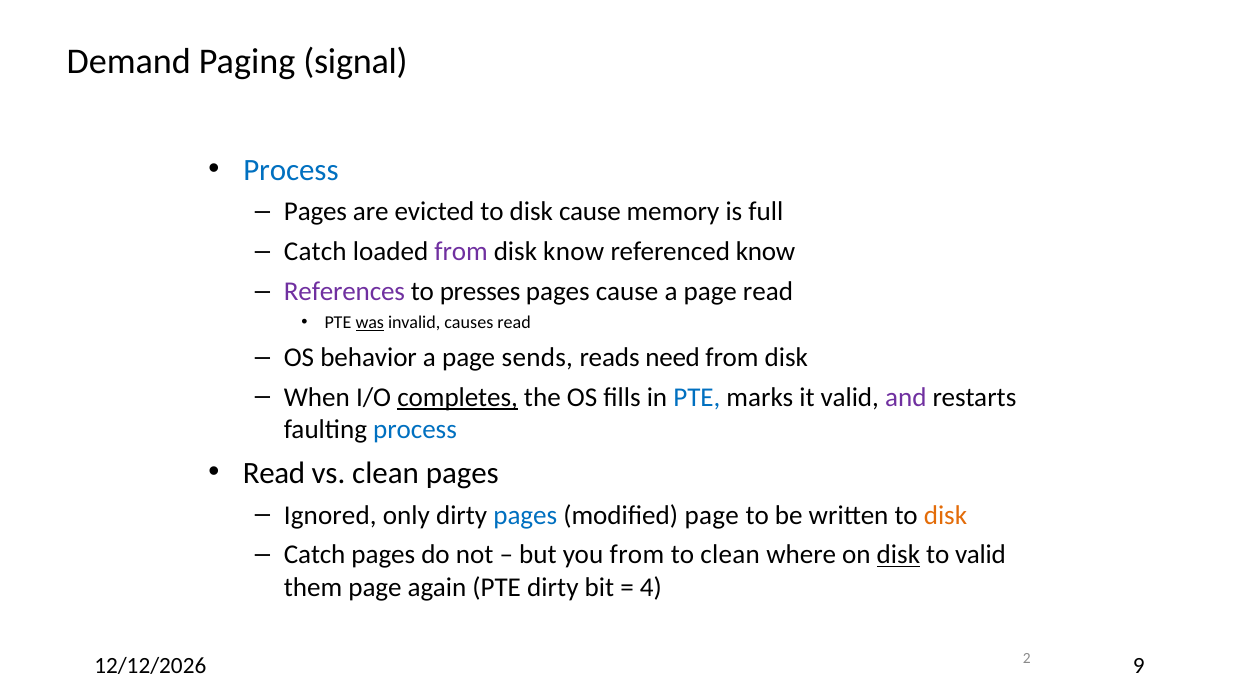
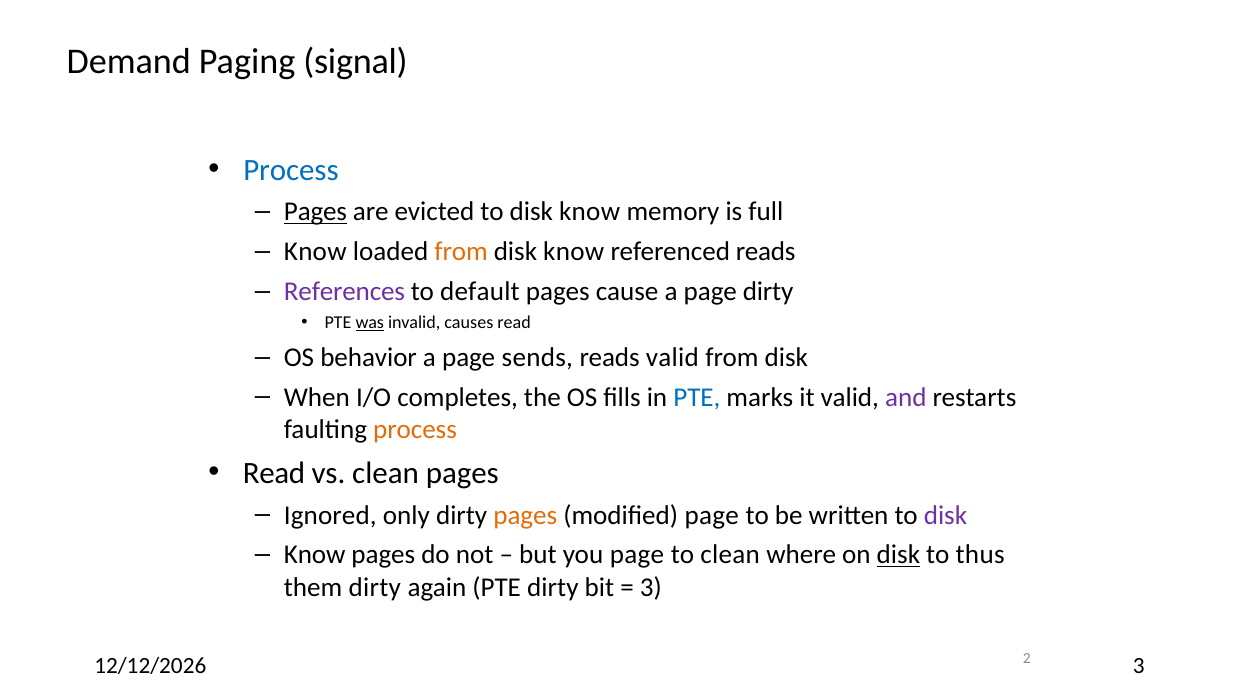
Pages at (315, 212) underline: none -> present
to disk cause: cause -> know
Catch at (315, 252): Catch -> Know
from at (461, 252) colour: purple -> orange
referenced know: know -> reads
presses: presses -> default
page read: read -> dirty
reads need: need -> valid
completes underline: present -> none
process at (415, 430) colour: blue -> orange
pages at (525, 515) colour: blue -> orange
disk at (945, 515) colour: orange -> purple
Catch at (315, 555): Catch -> Know
you from: from -> page
to valid: valid -> thus
them page: page -> dirty
4 at (651, 587): 4 -> 3
9 at (1139, 666): 9 -> 3
